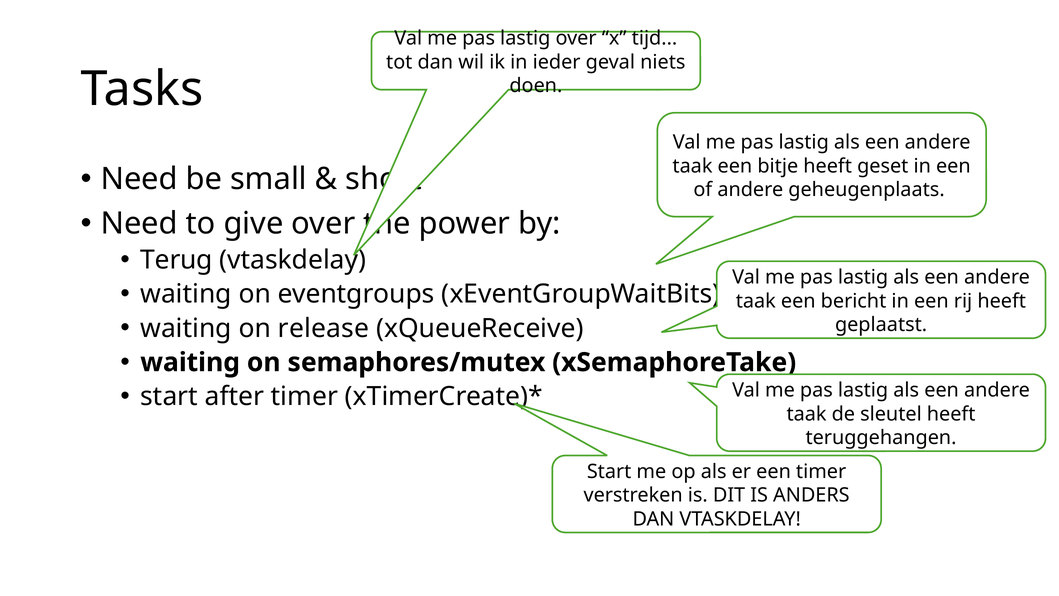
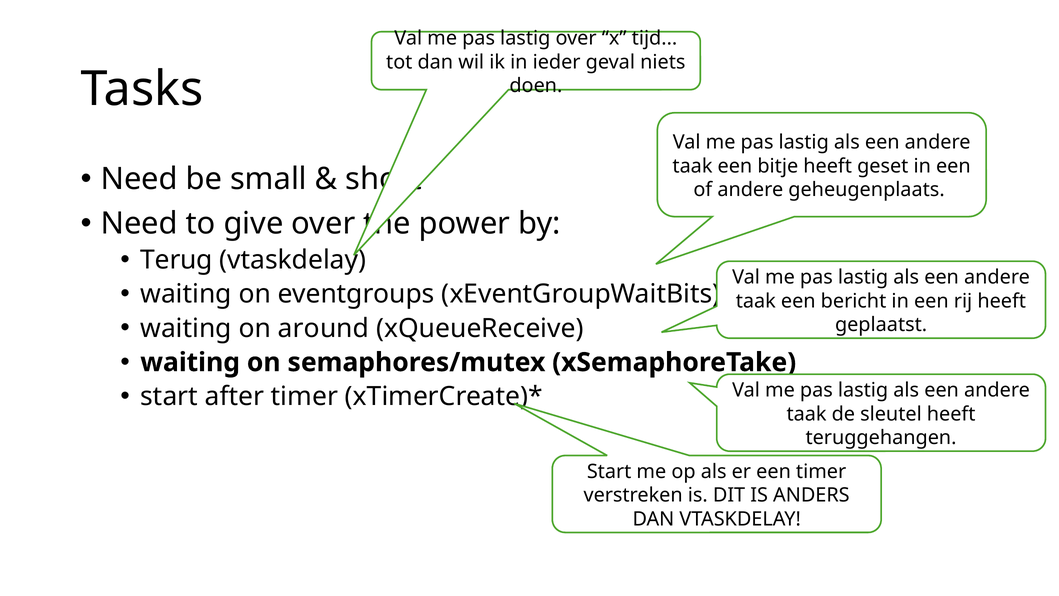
release: release -> around
